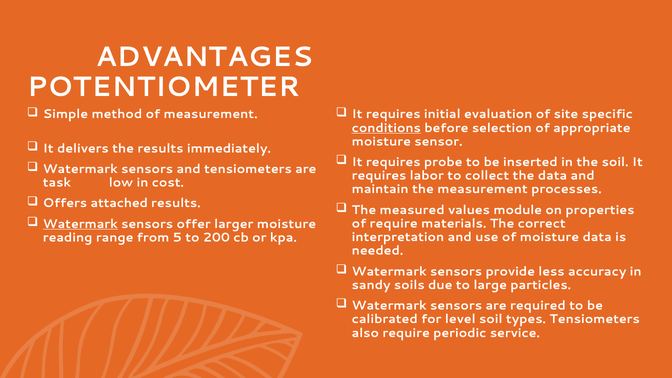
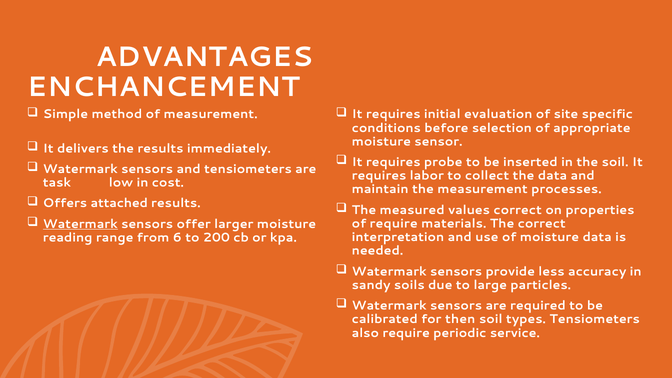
POTENTIOMETER: POTENTIOMETER -> ENCHANCEMENT
conditions underline: present -> none
values module: module -> correct
5: 5 -> 6
level: level -> then
